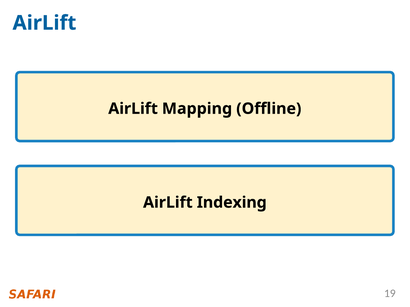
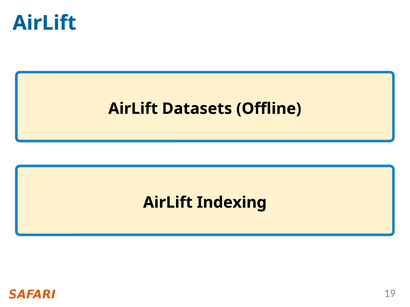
Mapping: Mapping -> Datasets
